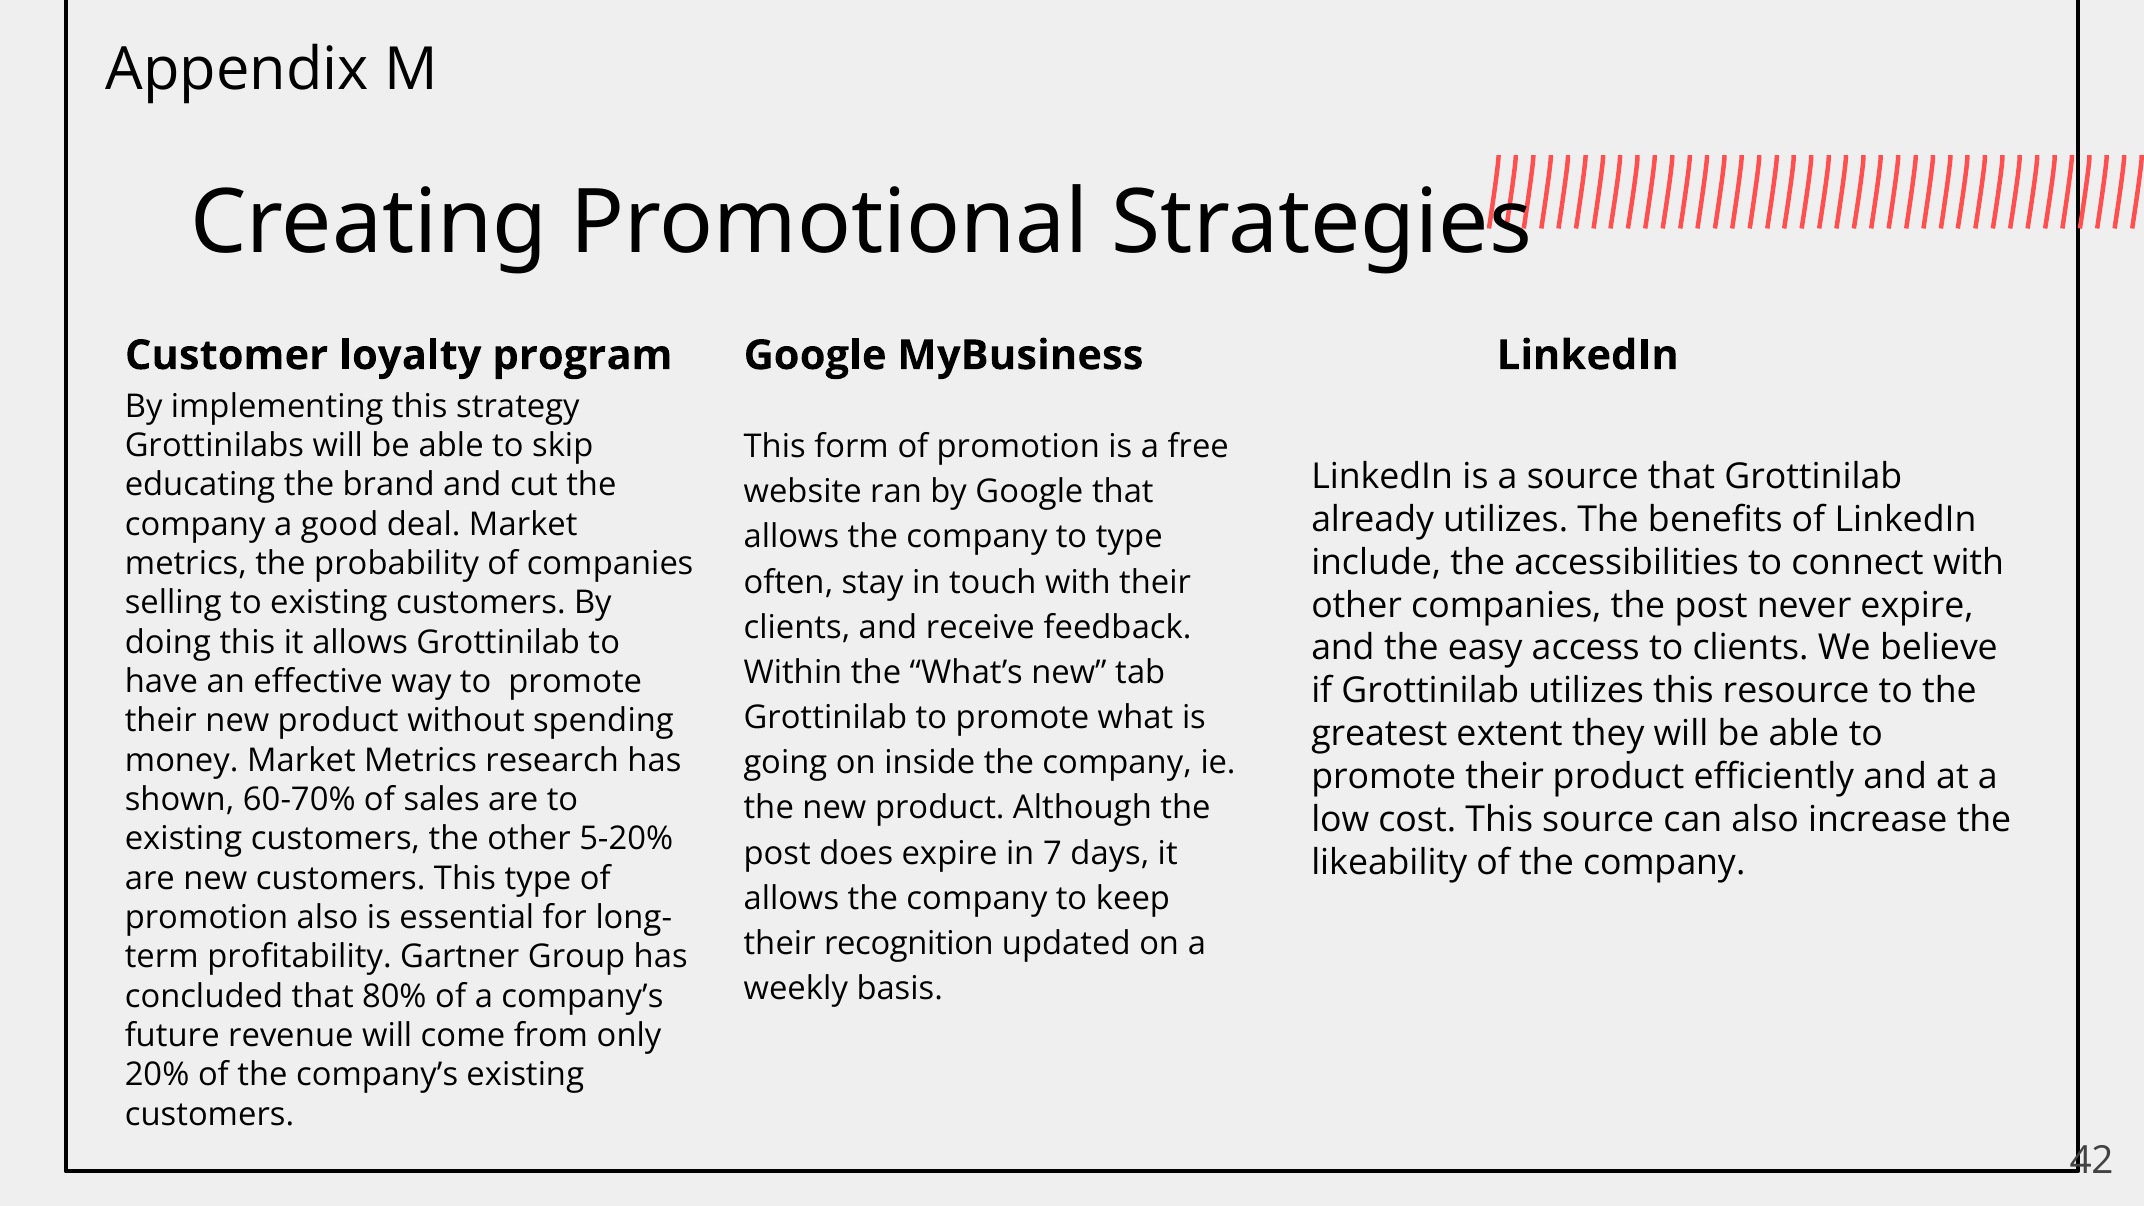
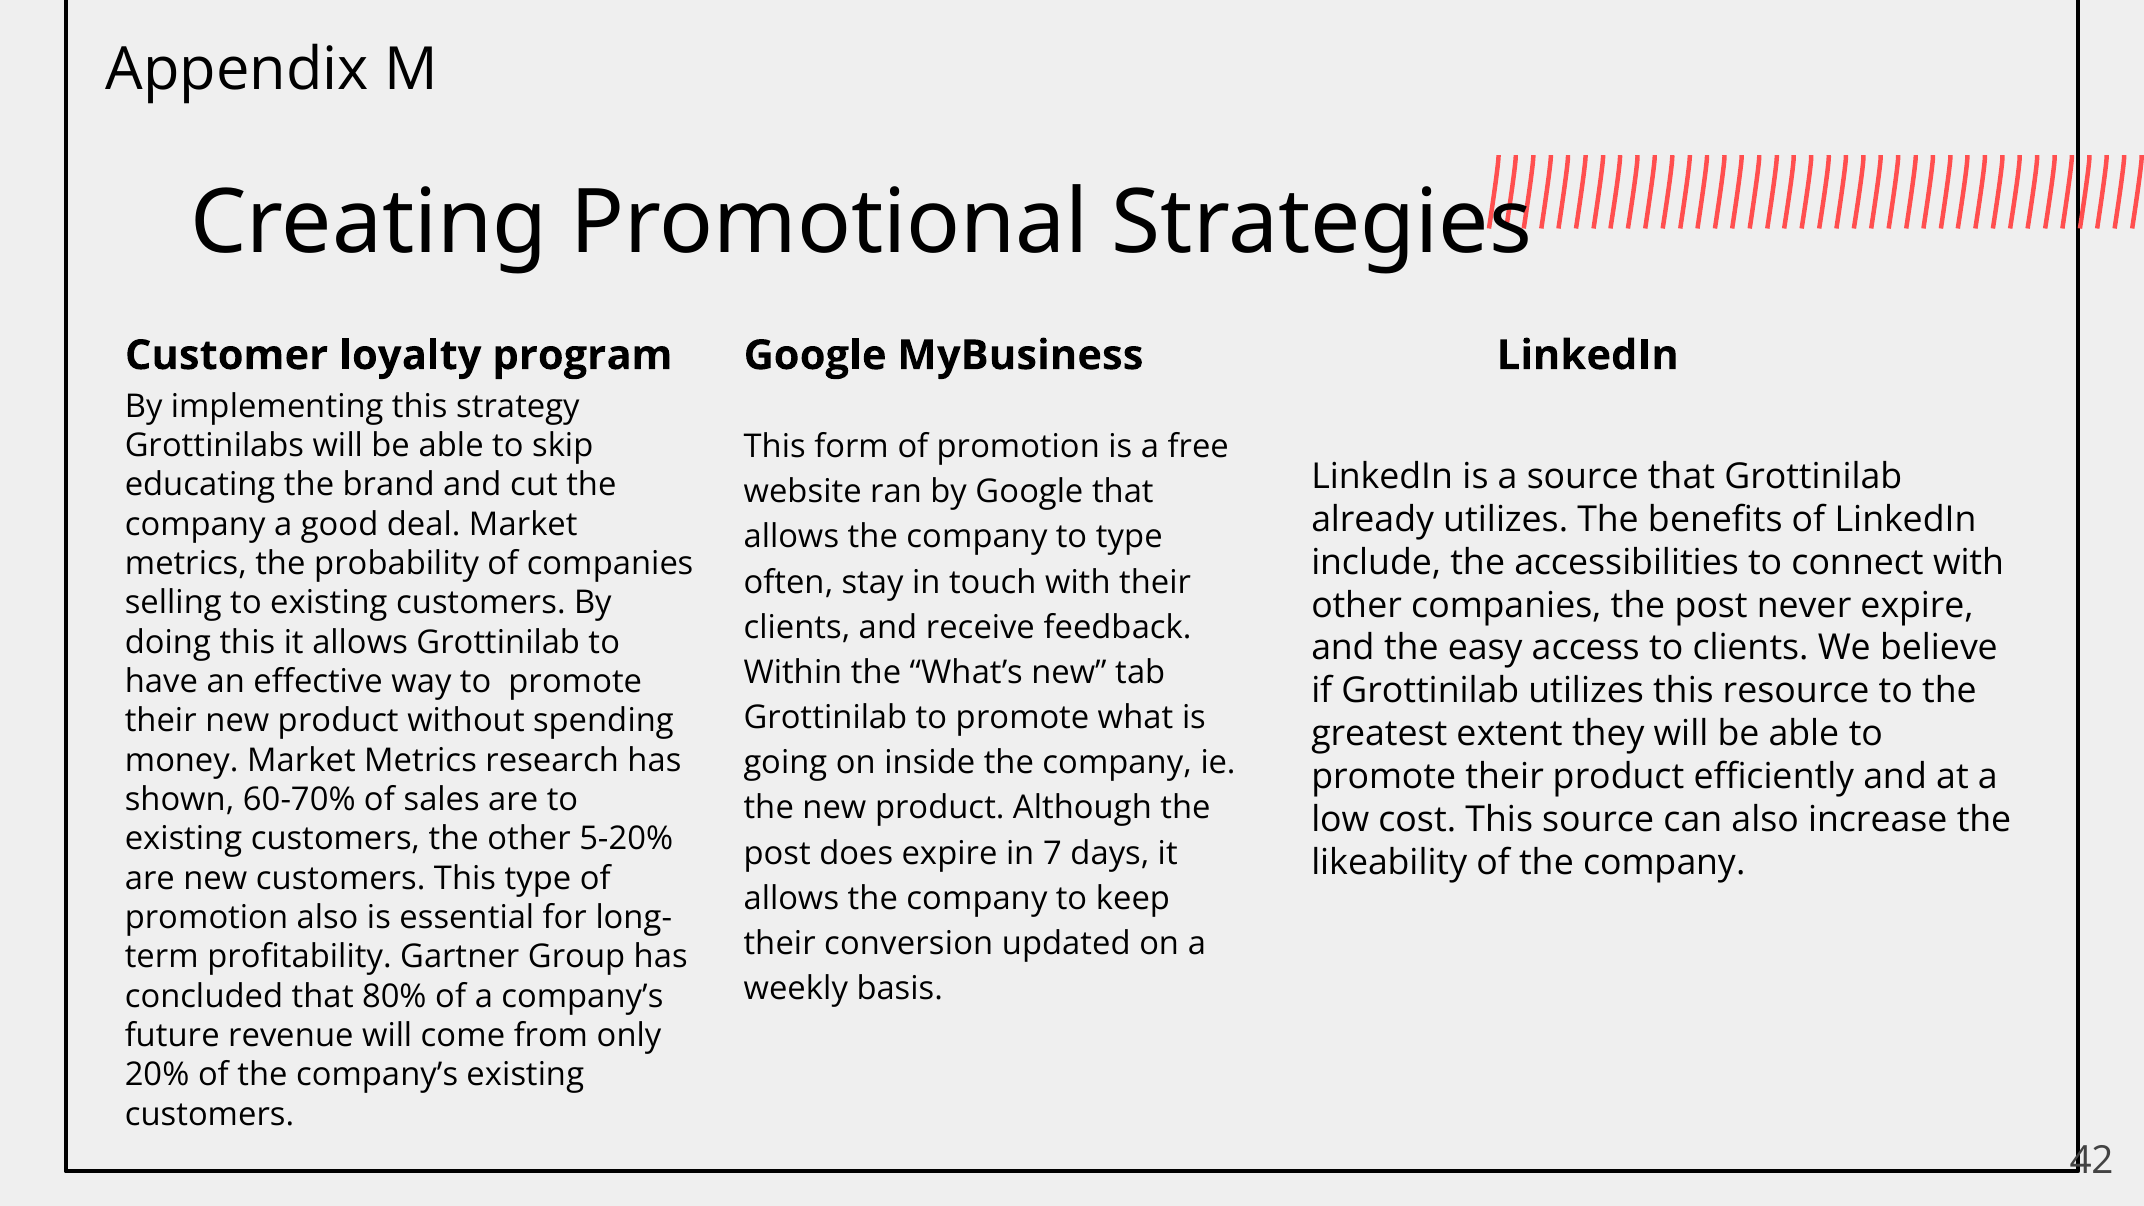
recognition: recognition -> conversion
